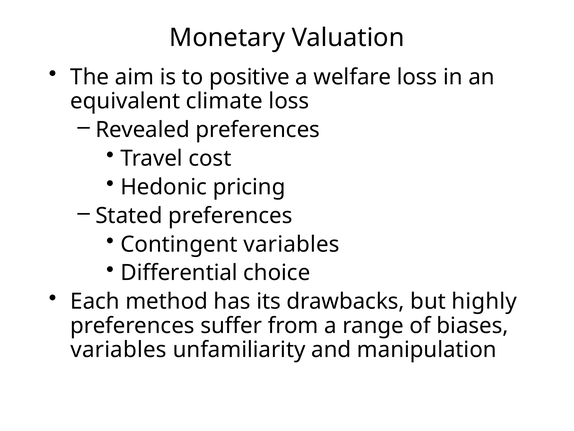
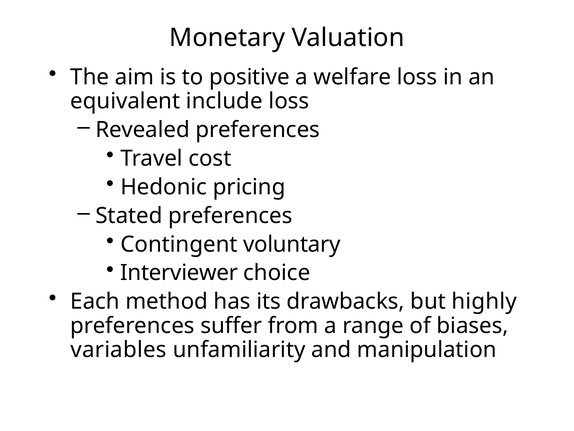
climate: climate -> include
Contingent variables: variables -> voluntary
Differential: Differential -> Interviewer
